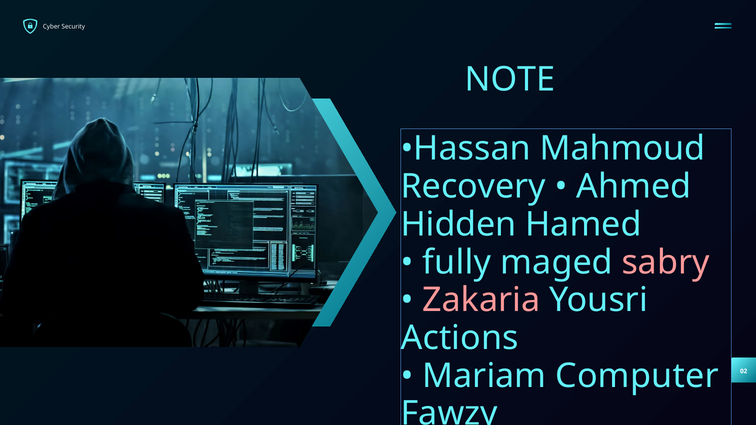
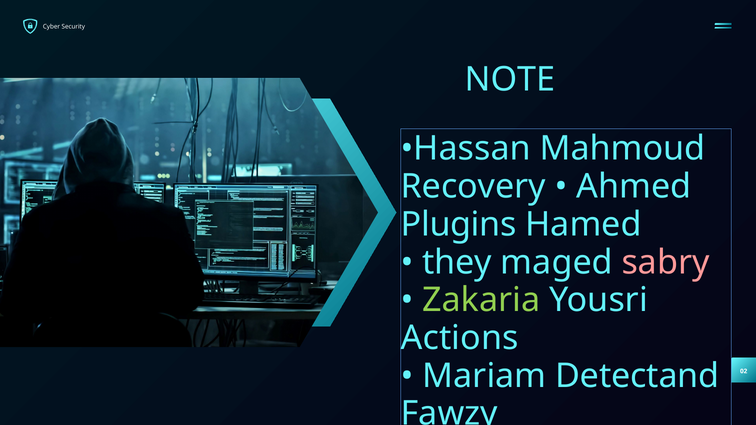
Hidden: Hidden -> Plugins
fully: fully -> they
Zakaria colour: pink -> light green
Computer: Computer -> Detectand
